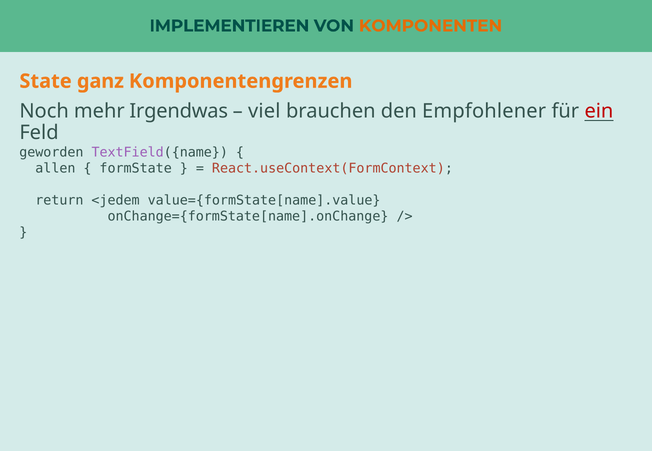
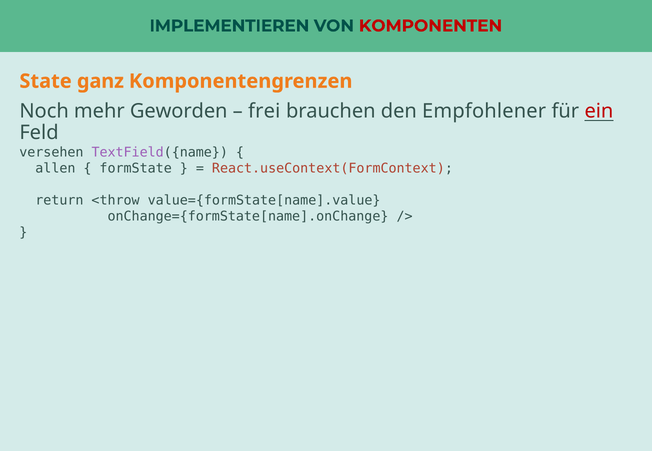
KOMPONENTEN colour: orange -> red
Irgendwas: Irgendwas -> Geworden
viel: viel -> frei
geworden: geworden -> versehen
<jedem: <jedem -> <throw
